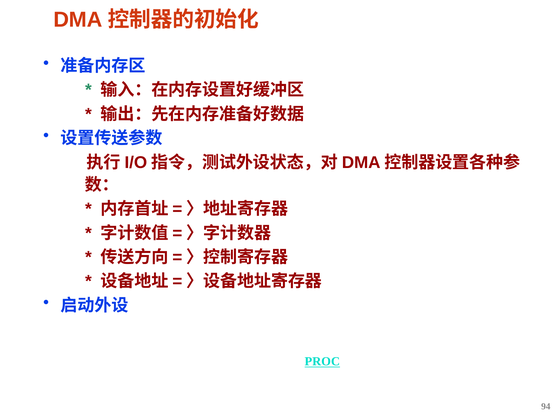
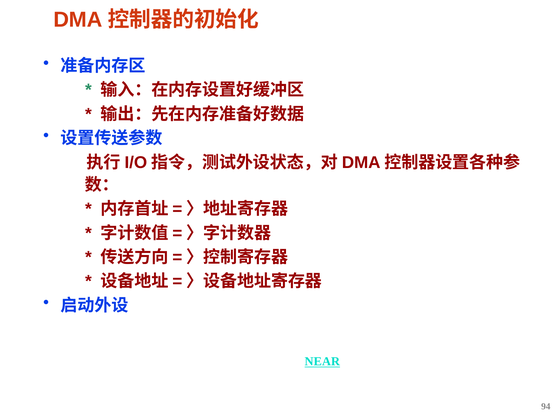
PROC: PROC -> NEAR
